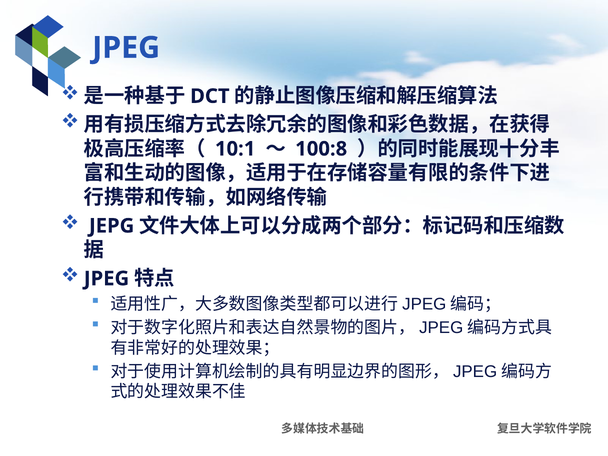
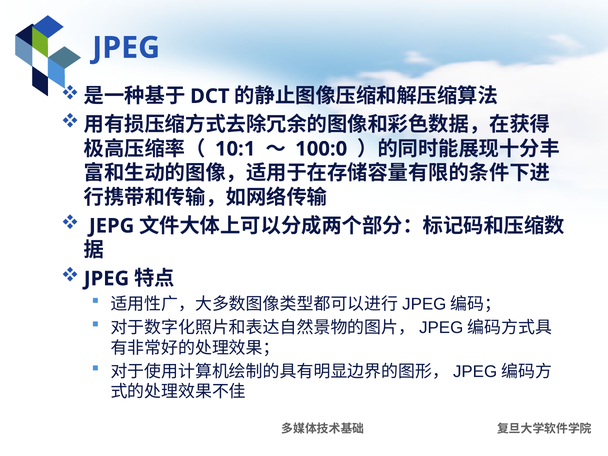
100:8: 100:8 -> 100:0
